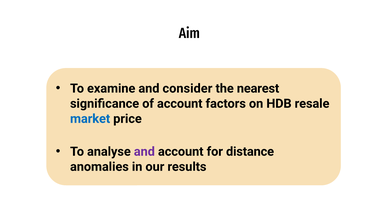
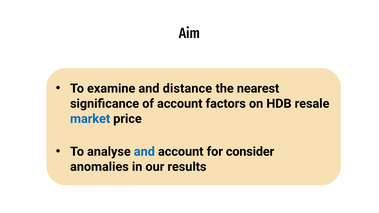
consider: consider -> distance
and at (144, 152) colour: purple -> blue
distance: distance -> consider
